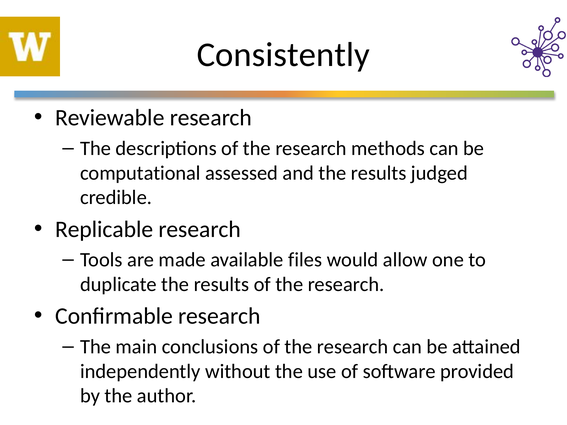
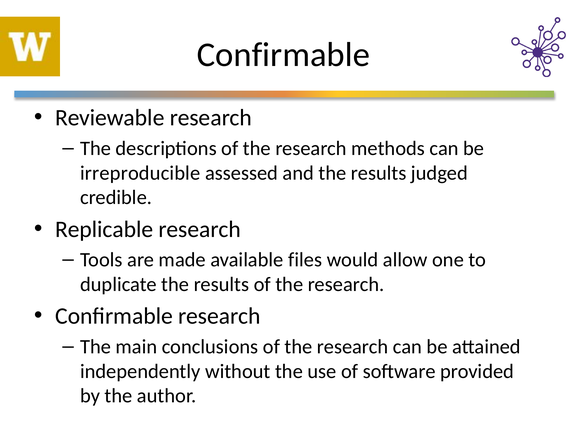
Consistently at (283, 55): Consistently -> Confirmable
computational: computational -> irreproducible
